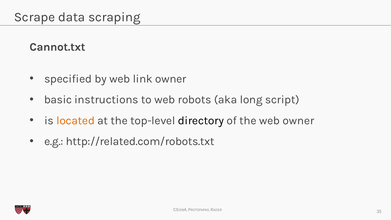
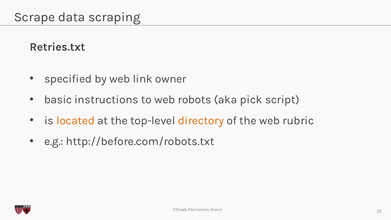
Cannot.txt: Cannot.txt -> Retries.txt
long: long -> pick
directory colour: black -> orange
web owner: owner -> rubric
http://related.com/robots.txt: http://related.com/robots.txt -> http://before.com/robots.txt
